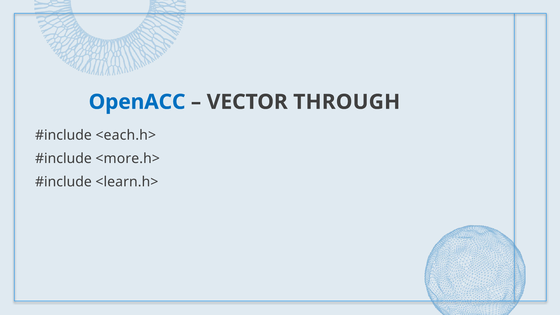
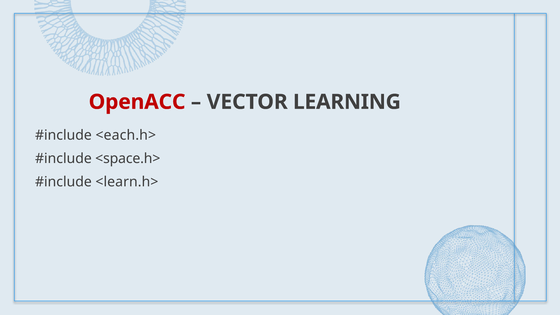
OpenACC colour: blue -> red
THROUGH: THROUGH -> LEARNING
<more.h>: <more.h> -> <space.h>
